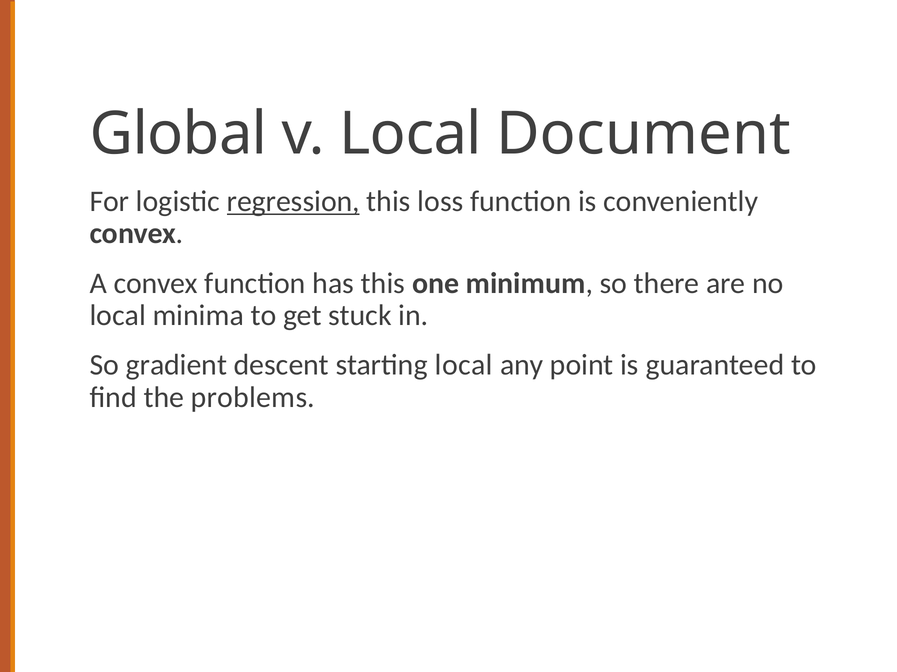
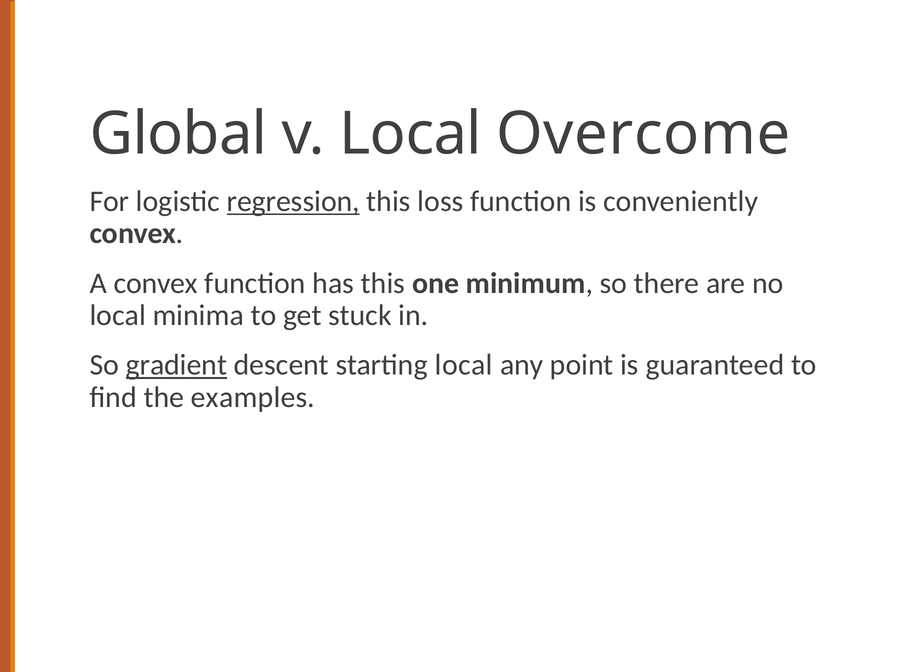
Document: Document -> Overcome
gradient underline: none -> present
problems: problems -> examples
